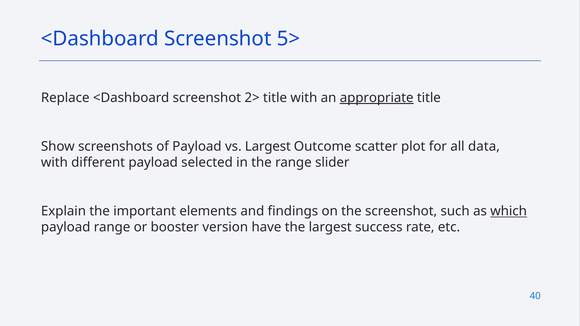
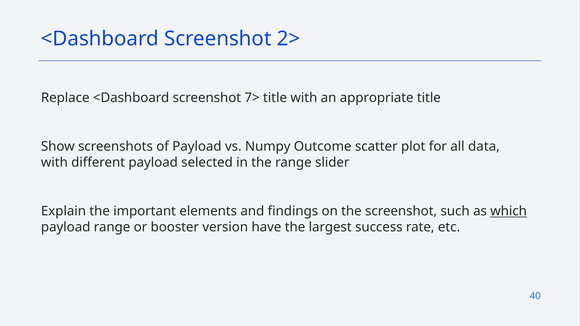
5>: 5> -> 2>
2>: 2> -> 7>
appropriate underline: present -> none
vs Largest: Largest -> Numpy
